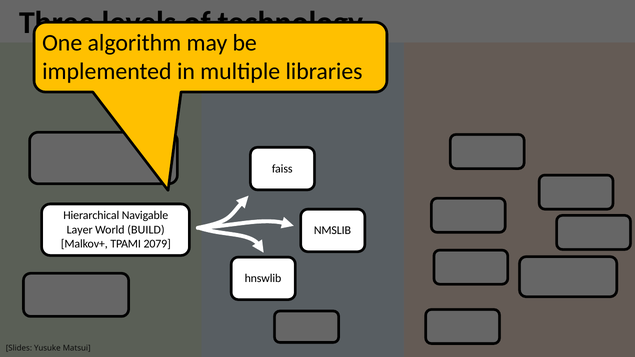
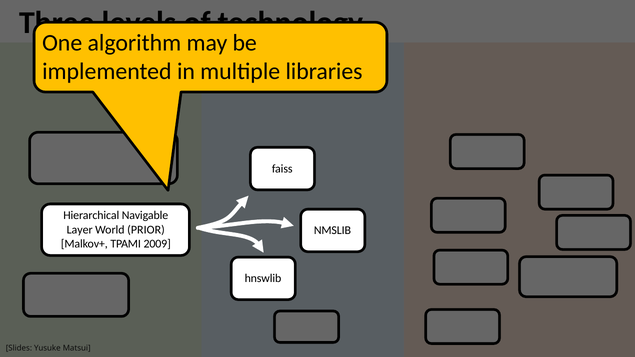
BUILD: BUILD -> PRIOR
2079: 2079 -> 2009
